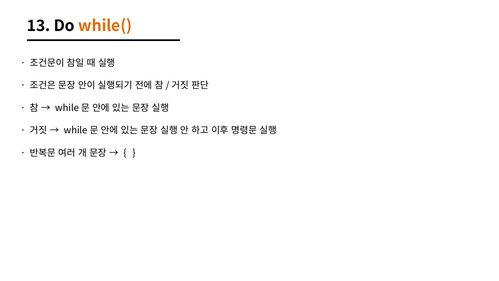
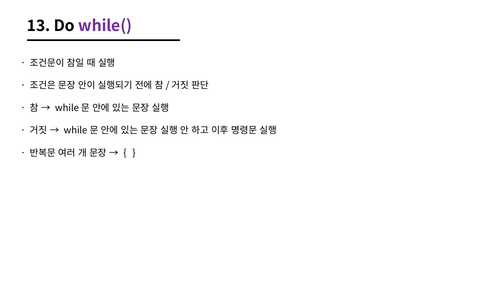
while( colour: orange -> purple
